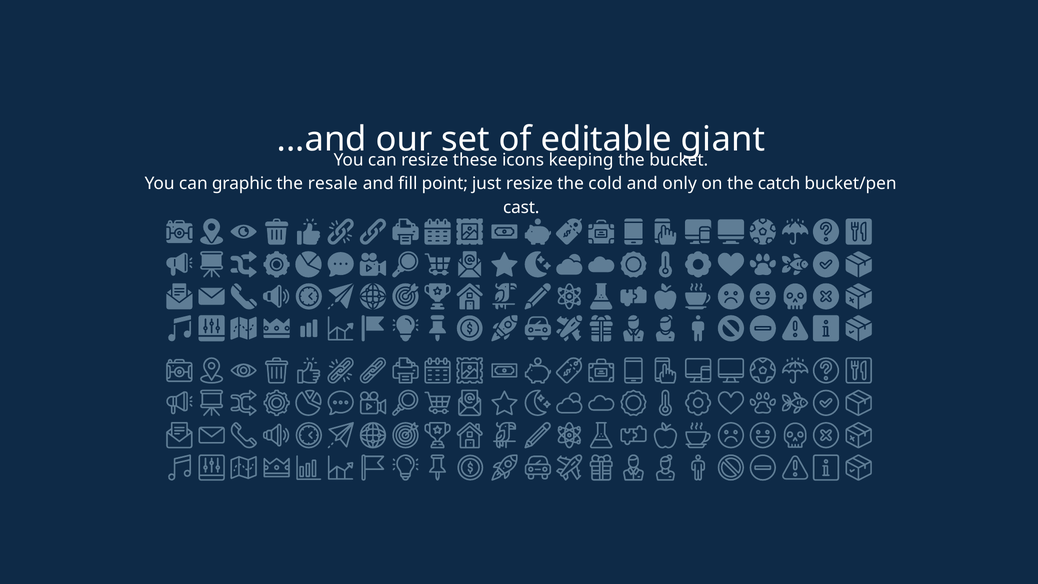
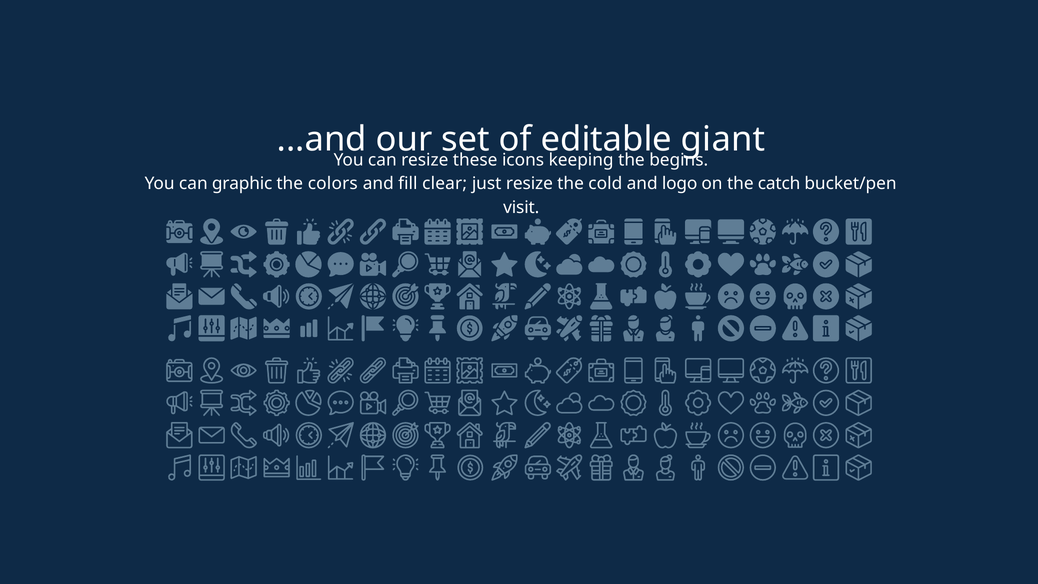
bucket: bucket -> begins
resale: resale -> colors
point: point -> clear
only: only -> logo
cast: cast -> visit
